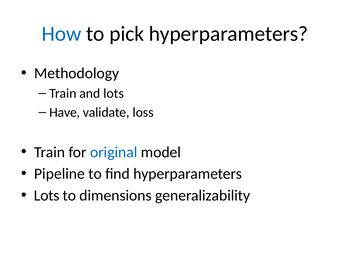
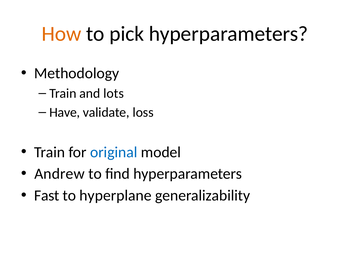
How colour: blue -> orange
Pipeline: Pipeline -> Andrew
Lots at (47, 196): Lots -> Fast
dimensions: dimensions -> hyperplane
